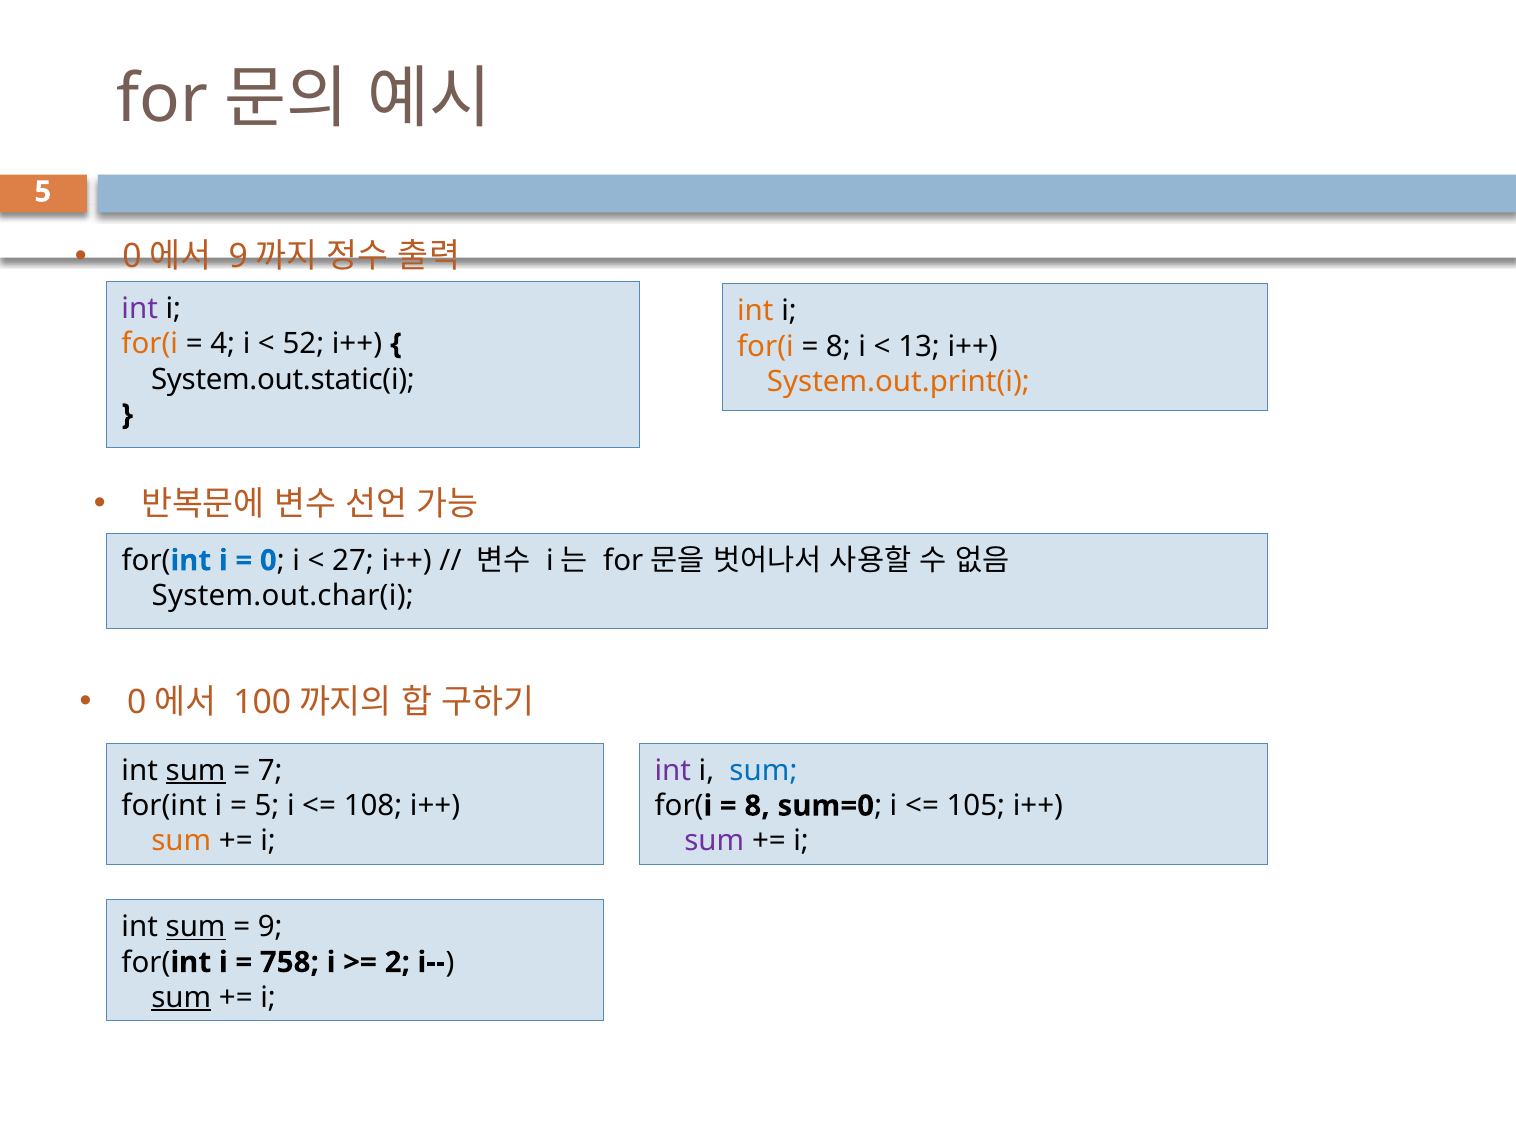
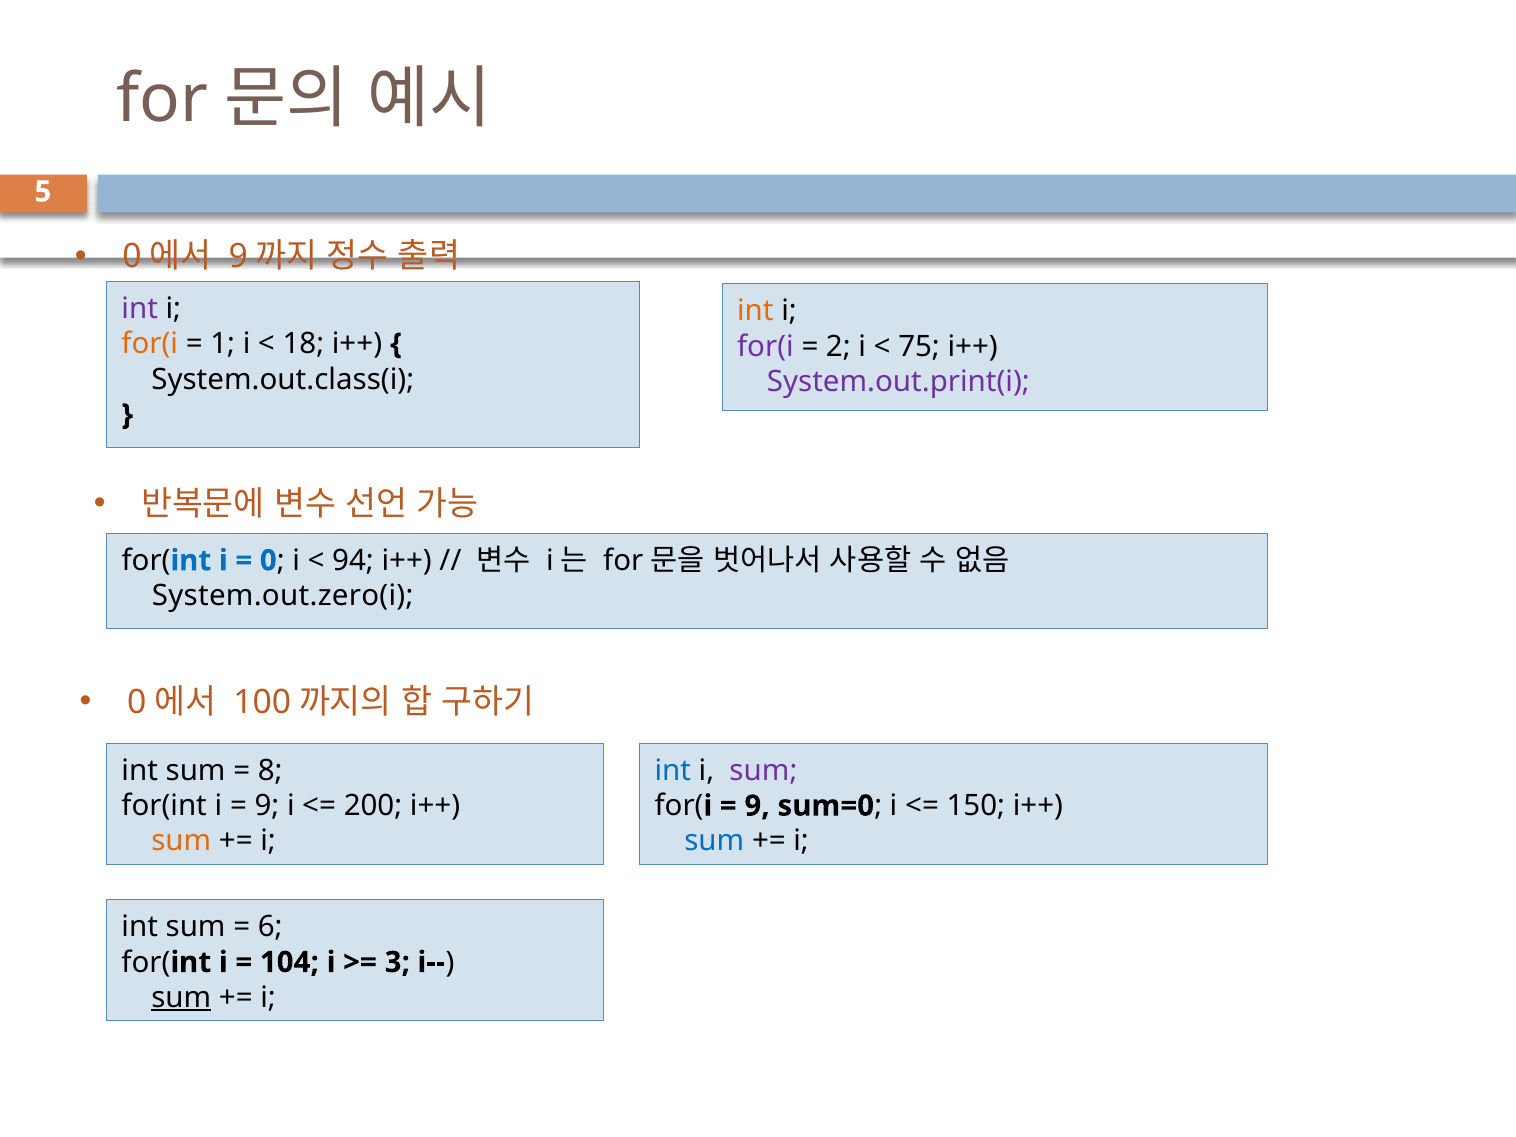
4: 4 -> 1
52: 52 -> 18
for(i at (765, 346) colour: orange -> purple
8 at (838, 346): 8 -> 2
13: 13 -> 75
System.out.static(i: System.out.static(i -> System.out.class(i
System.out.print(i colour: orange -> purple
27: 27 -> 94
System.out.char(i: System.out.char(i -> System.out.zero(i
sum at (196, 770) underline: present -> none
7: 7 -> 8
int at (673, 770) colour: purple -> blue
sum at (763, 770) colour: blue -> purple
5 at (267, 806): 5 -> 9
108: 108 -> 200
8 at (757, 806): 8 -> 9
105: 105 -> 150
sum at (714, 841) colour: purple -> blue
sum at (196, 927) underline: present -> none
9: 9 -> 6
758: 758 -> 104
2: 2 -> 3
